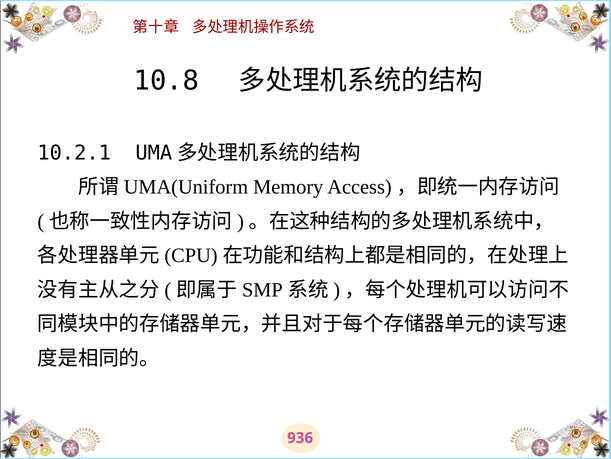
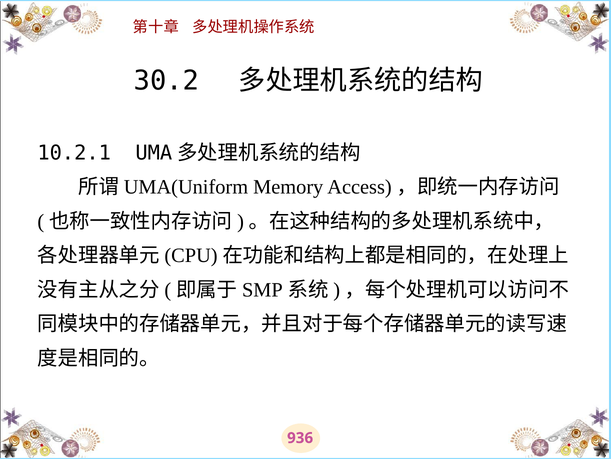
10.8: 10.8 -> 30.2
